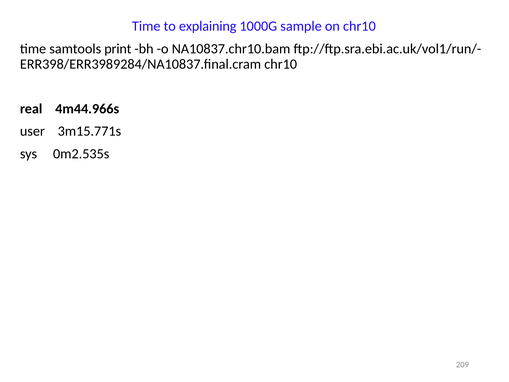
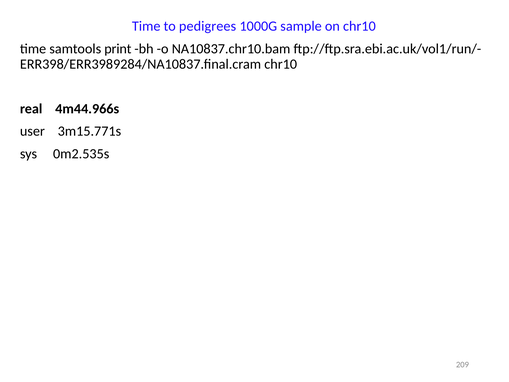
explaining: explaining -> pedigrees
